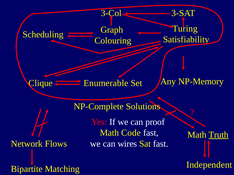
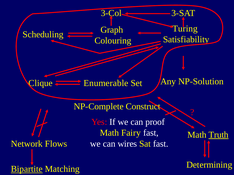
NP-Memory: NP-Memory -> NP-Solution
Solutions: Solutions -> Construct
Code: Code -> Fairy
Bipartite underline: none -> present
Independent: Independent -> Determining
